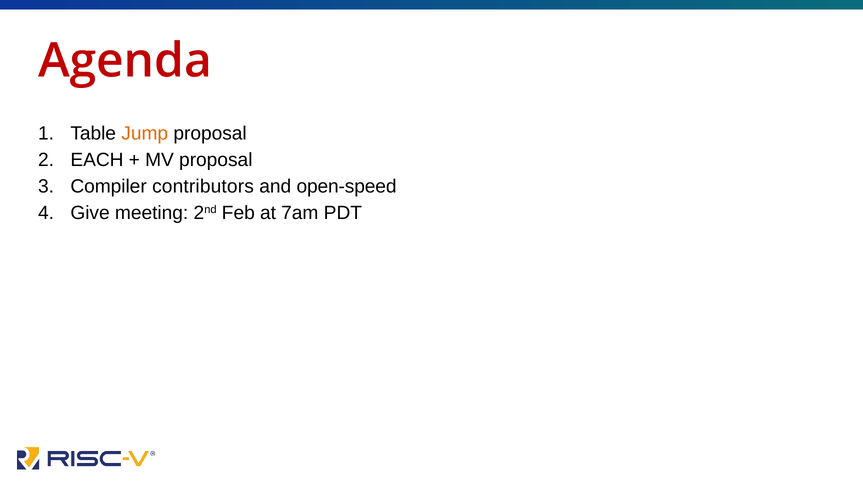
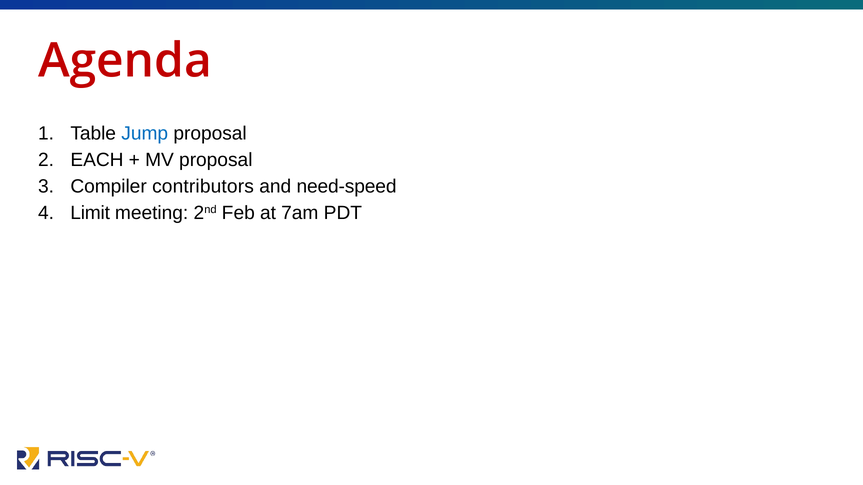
Jump colour: orange -> blue
open-speed: open-speed -> need-speed
Give: Give -> Limit
